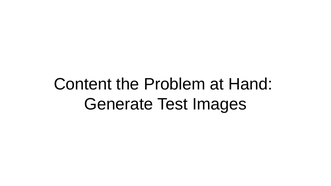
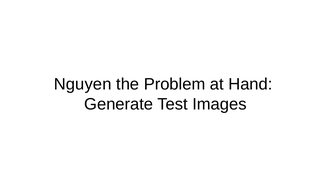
Content: Content -> Nguyen
